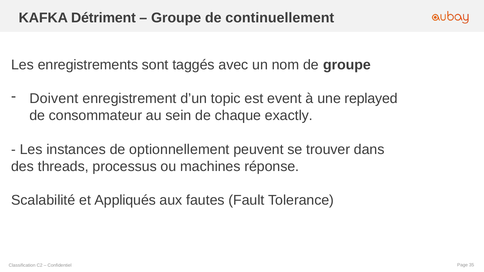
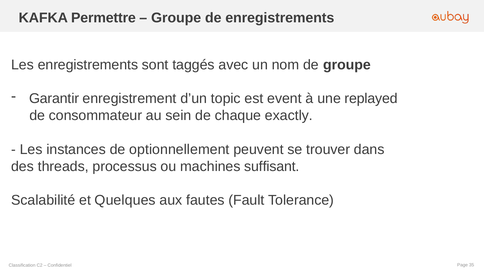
Détriment: Détriment -> Permettre
de continuellement: continuellement -> enregistrements
Doivent: Doivent -> Garantir
réponse: réponse -> suffisant
Appliqués: Appliqués -> Quelques
